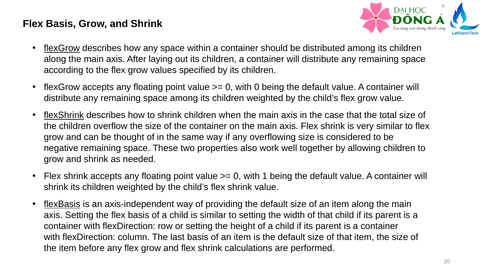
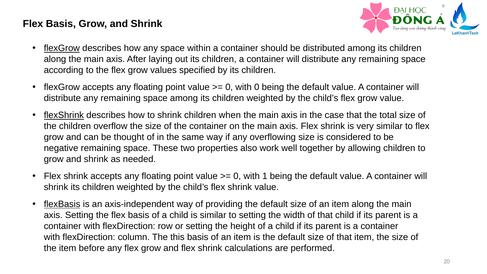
last: last -> this
